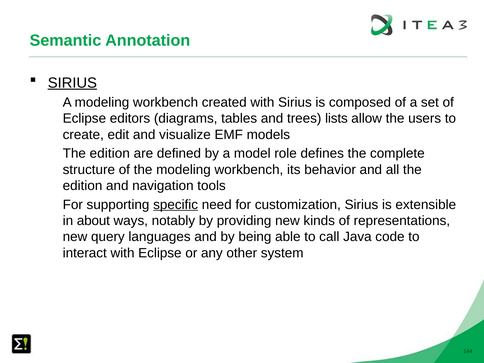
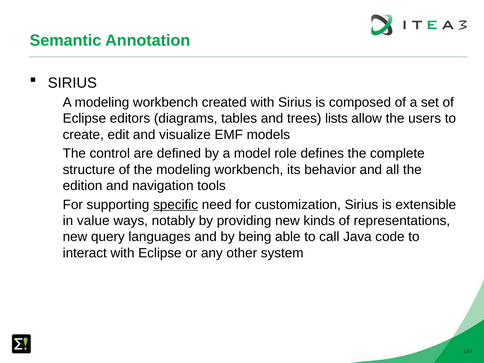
SIRIUS at (72, 83) underline: present -> none
edition at (110, 153): edition -> control
about: about -> value
